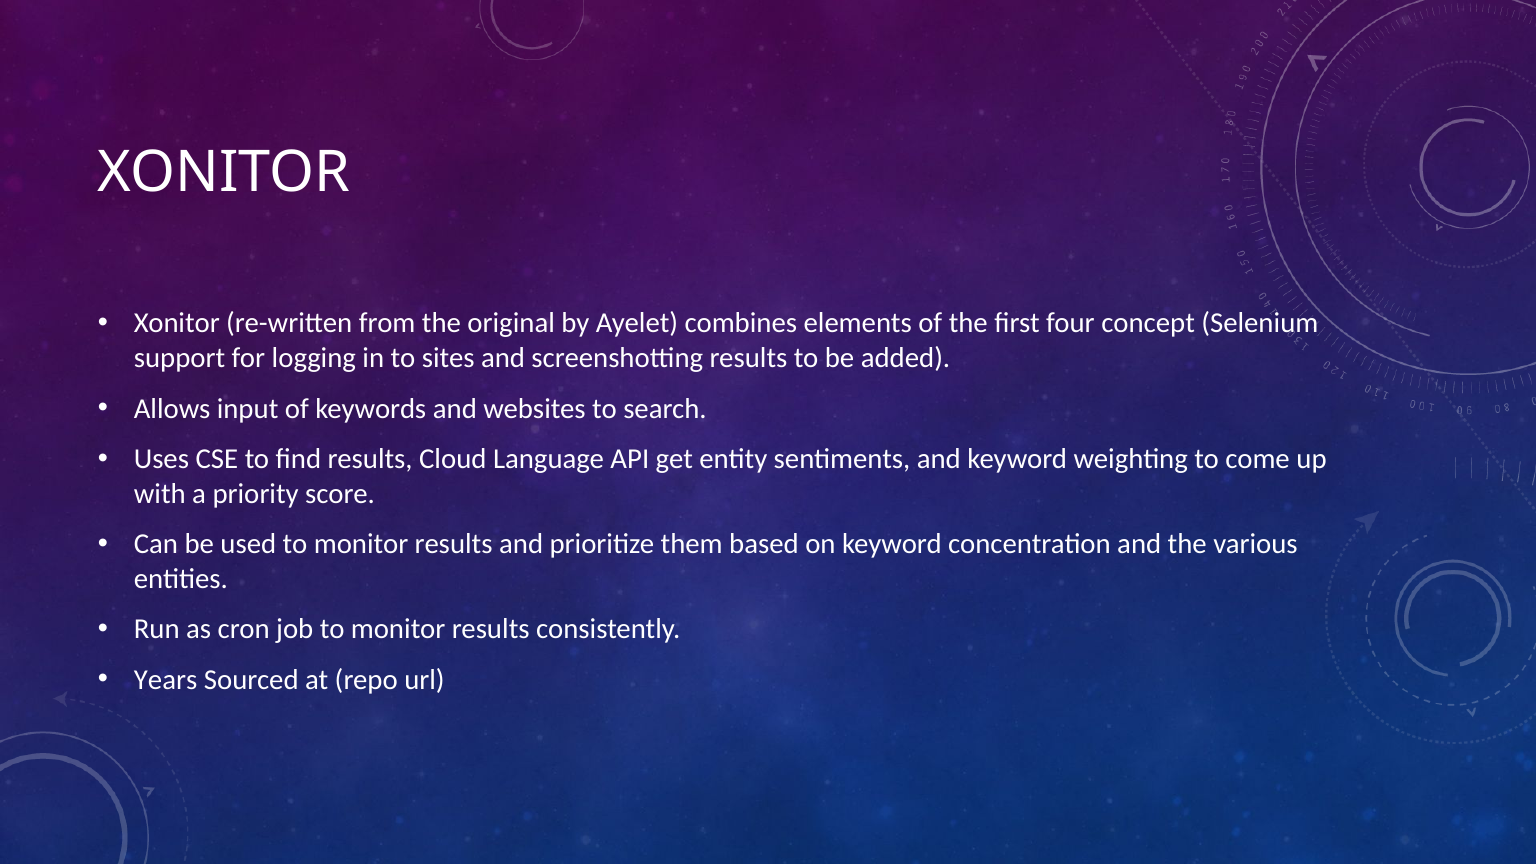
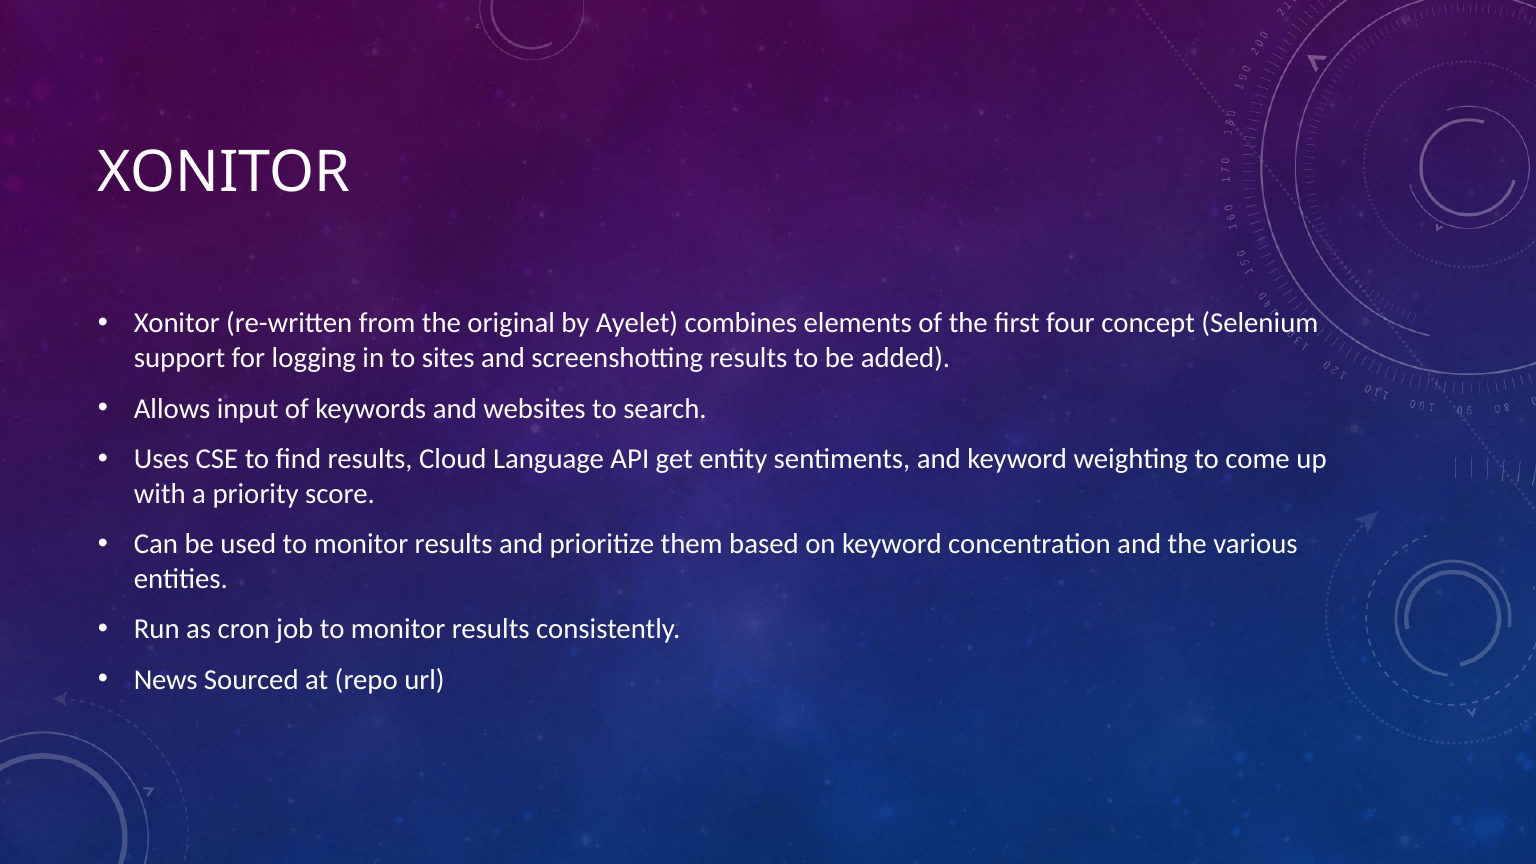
Years: Years -> News
